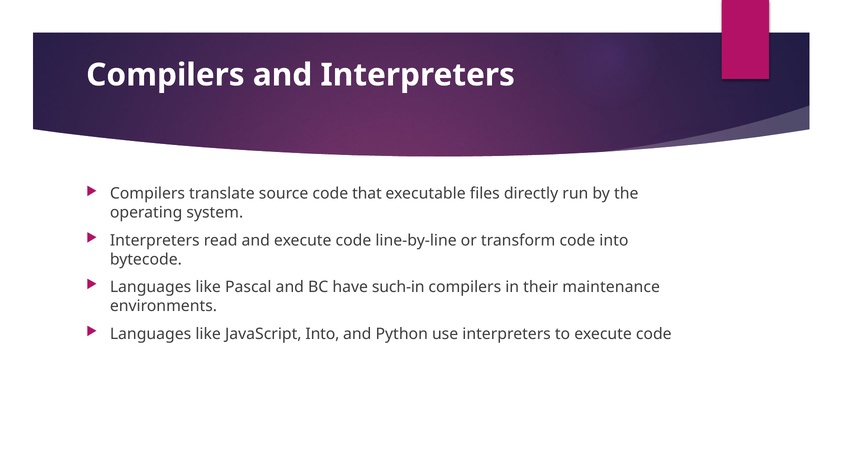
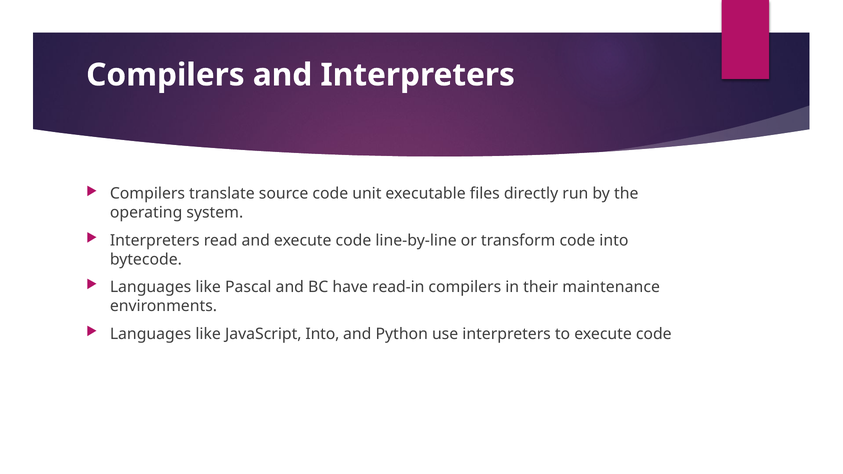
that: that -> unit
such-in: such-in -> read-in
